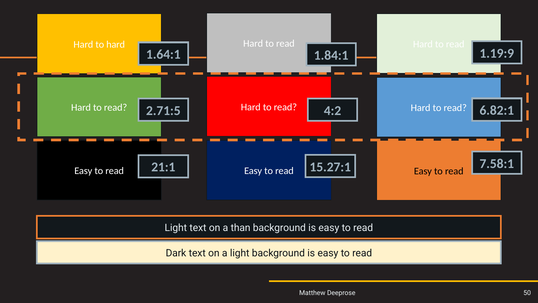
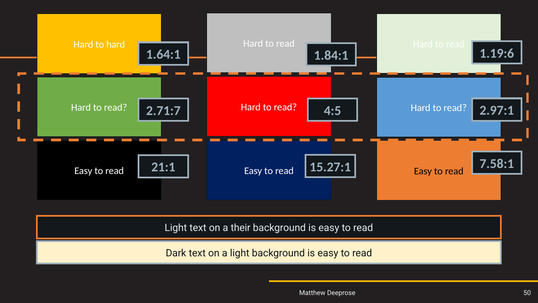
1.19:9: 1.19:9 -> 1.19:6
2.71:5: 2.71:5 -> 2.71:7
4:2: 4:2 -> 4:5
6.82:1: 6.82:1 -> 2.97:1
than: than -> their
